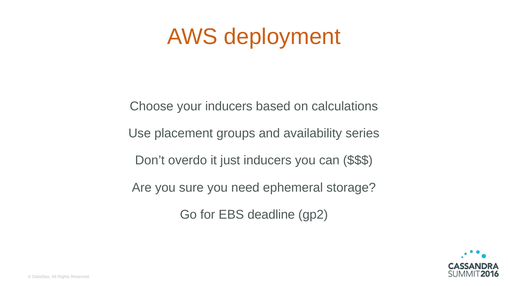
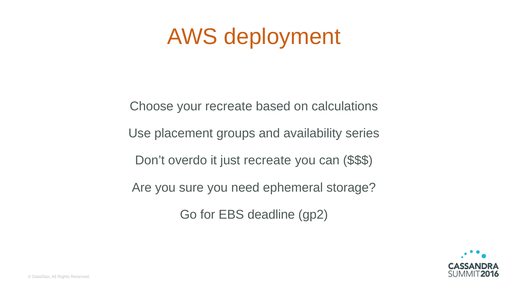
your inducers: inducers -> recreate
just inducers: inducers -> recreate
